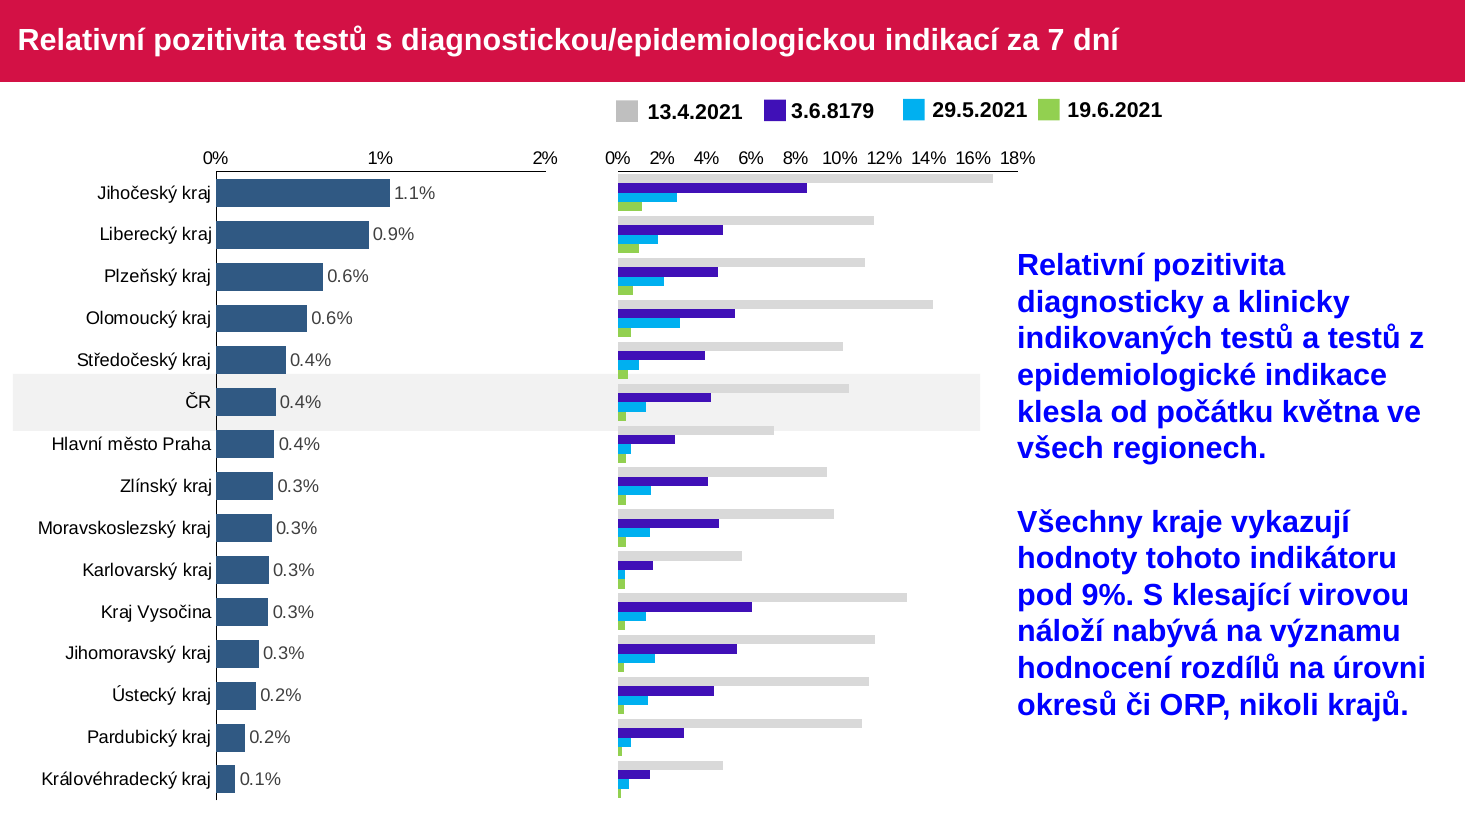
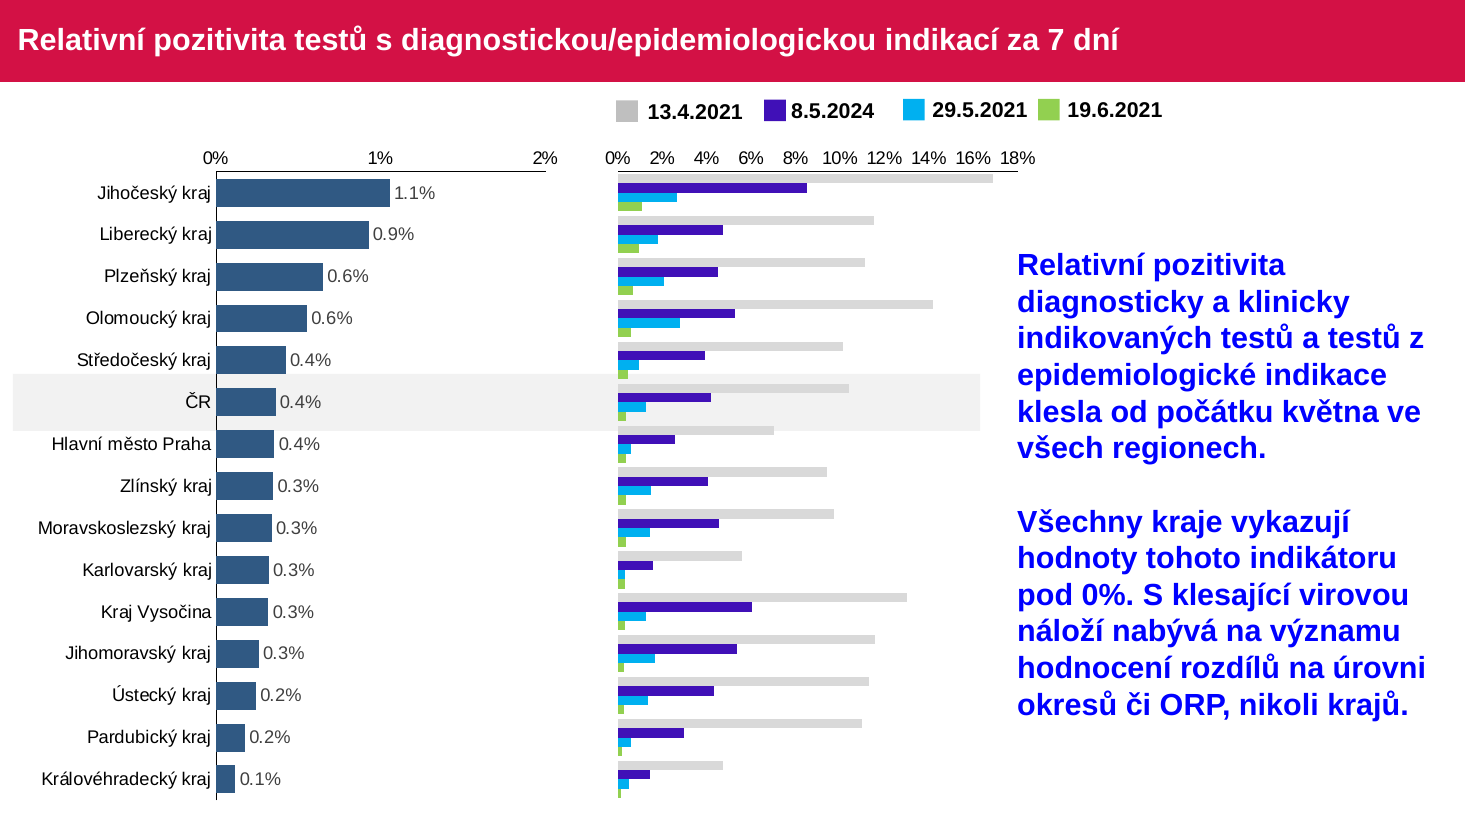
3.6.8179: 3.6.8179 -> 8.5.2024
pod 9%: 9% -> 0%
